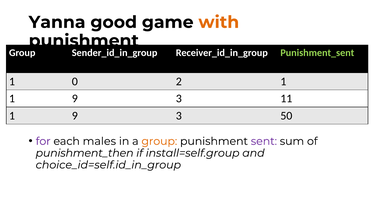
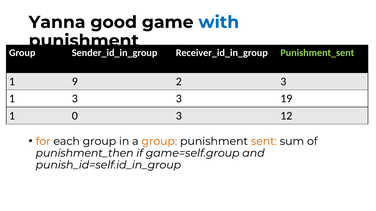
with colour: orange -> blue
0: 0 -> 9
2 1: 1 -> 3
9 at (75, 99): 9 -> 3
11: 11 -> 19
9 at (75, 116): 9 -> 0
50: 50 -> 12
for colour: purple -> orange
each males: males -> group
sent colour: purple -> orange
install=self.group: install=self.group -> game=self.group
choice_id=self.id_in_group: choice_id=self.id_in_group -> punish_id=self.id_in_group
